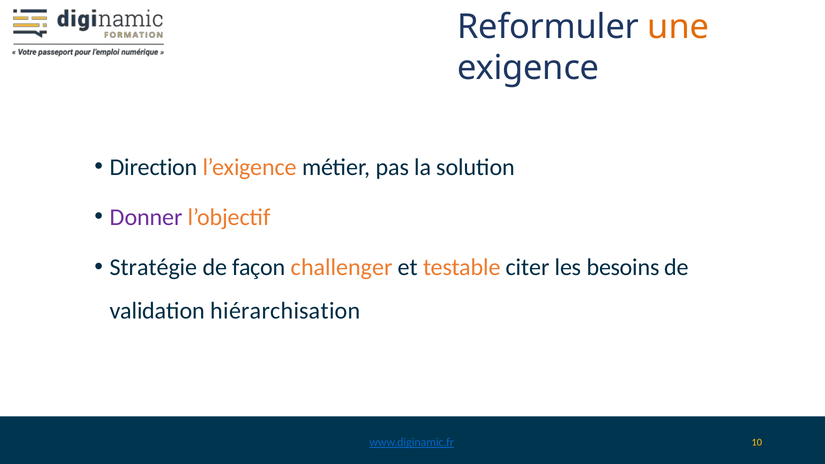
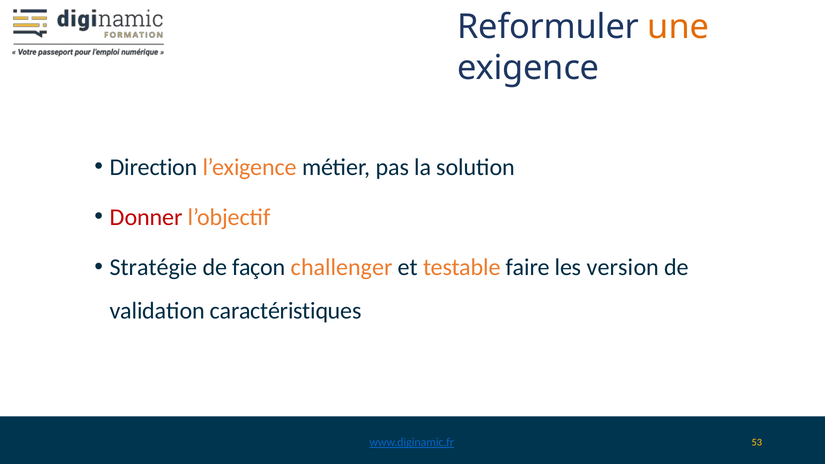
Donner colour: purple -> red
citer: citer -> faire
besoins: besoins -> version
hiérarchisation: hiérarchisation -> caractéristiques
10: 10 -> 53
